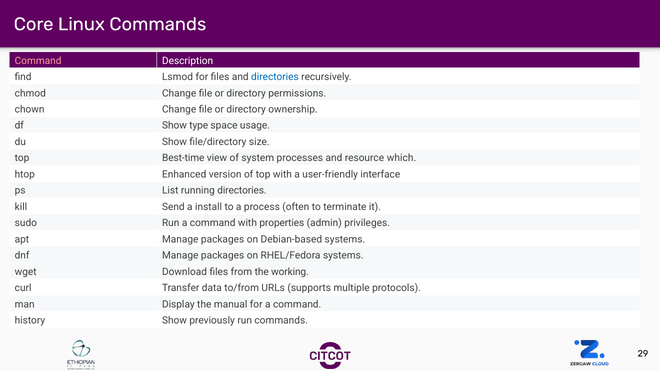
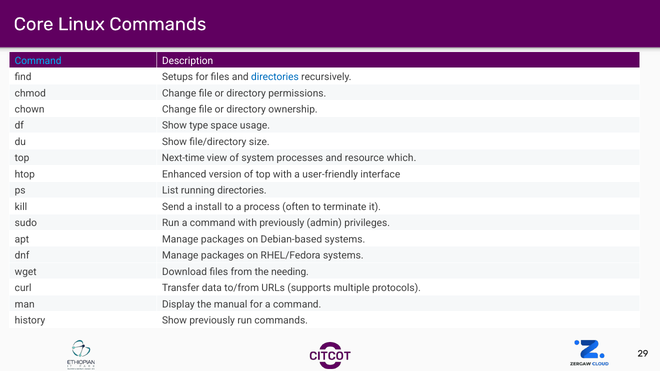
Command at (38, 61) colour: pink -> light blue
Lsmod: Lsmod -> Setups
Best-time: Best-time -> Next-time
with properties: properties -> previously
working: working -> needing
